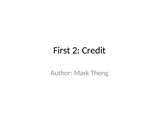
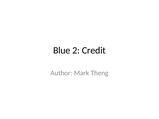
First: First -> Blue
